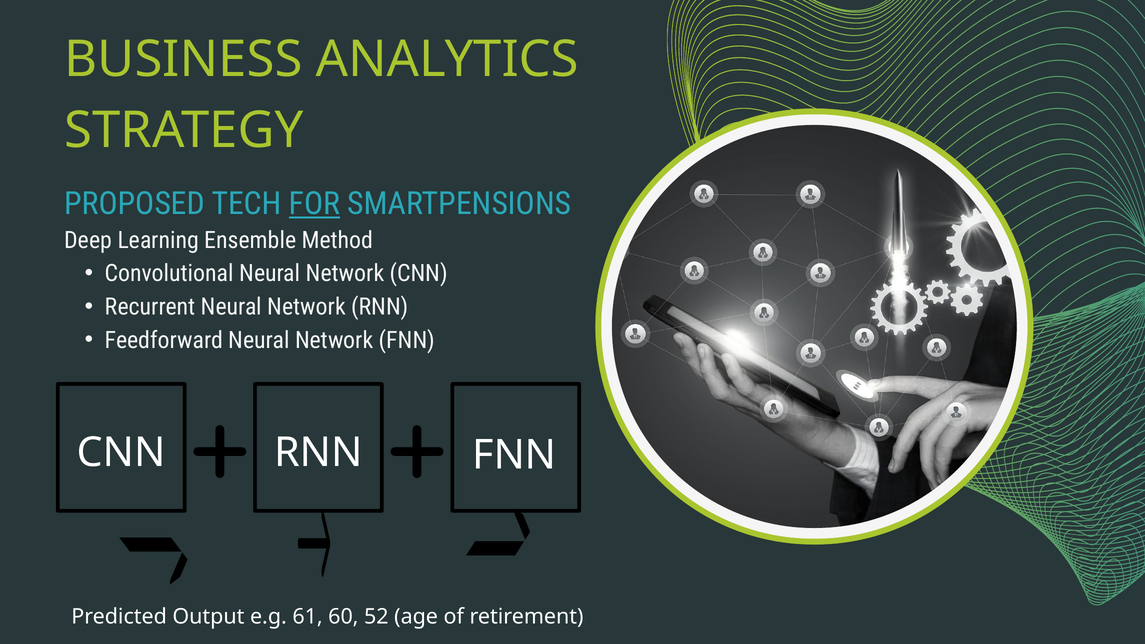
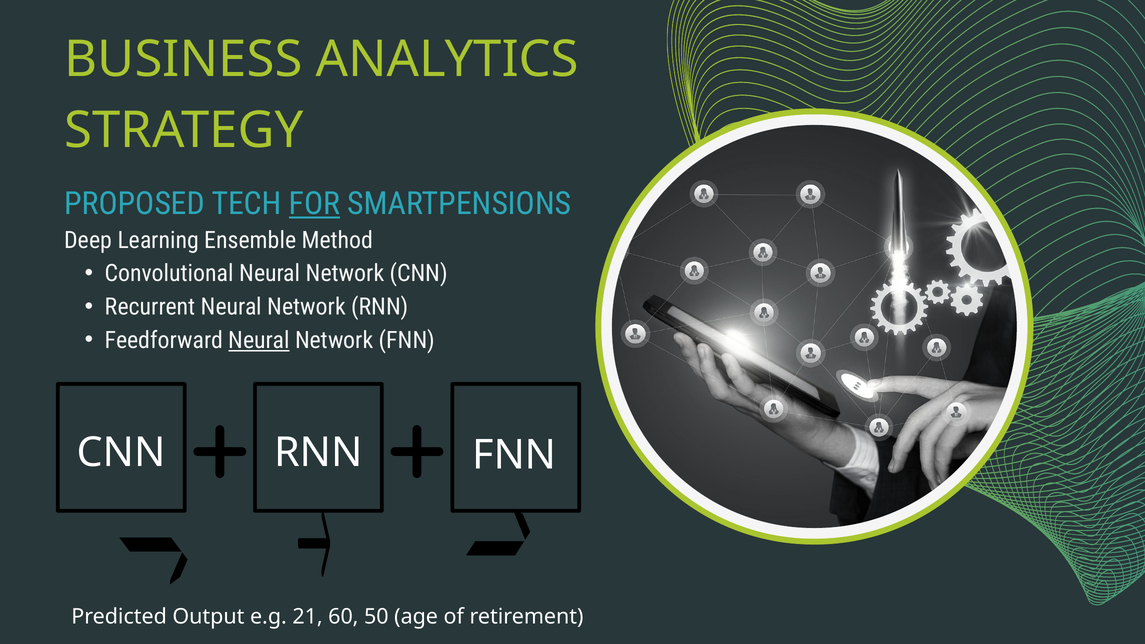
Neural at (259, 340) underline: none -> present
61: 61 -> 21
52: 52 -> 50
